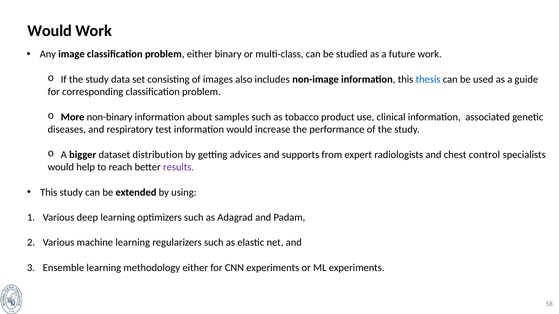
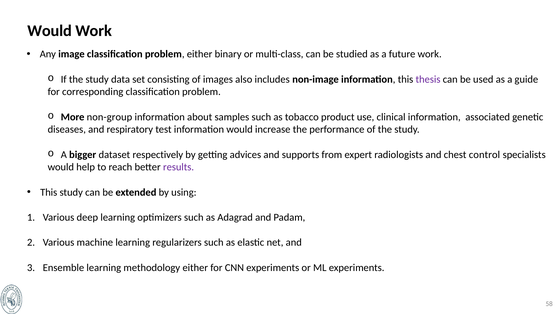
thesis colour: blue -> purple
non-binary: non-binary -> non-group
distribution: distribution -> respectively
